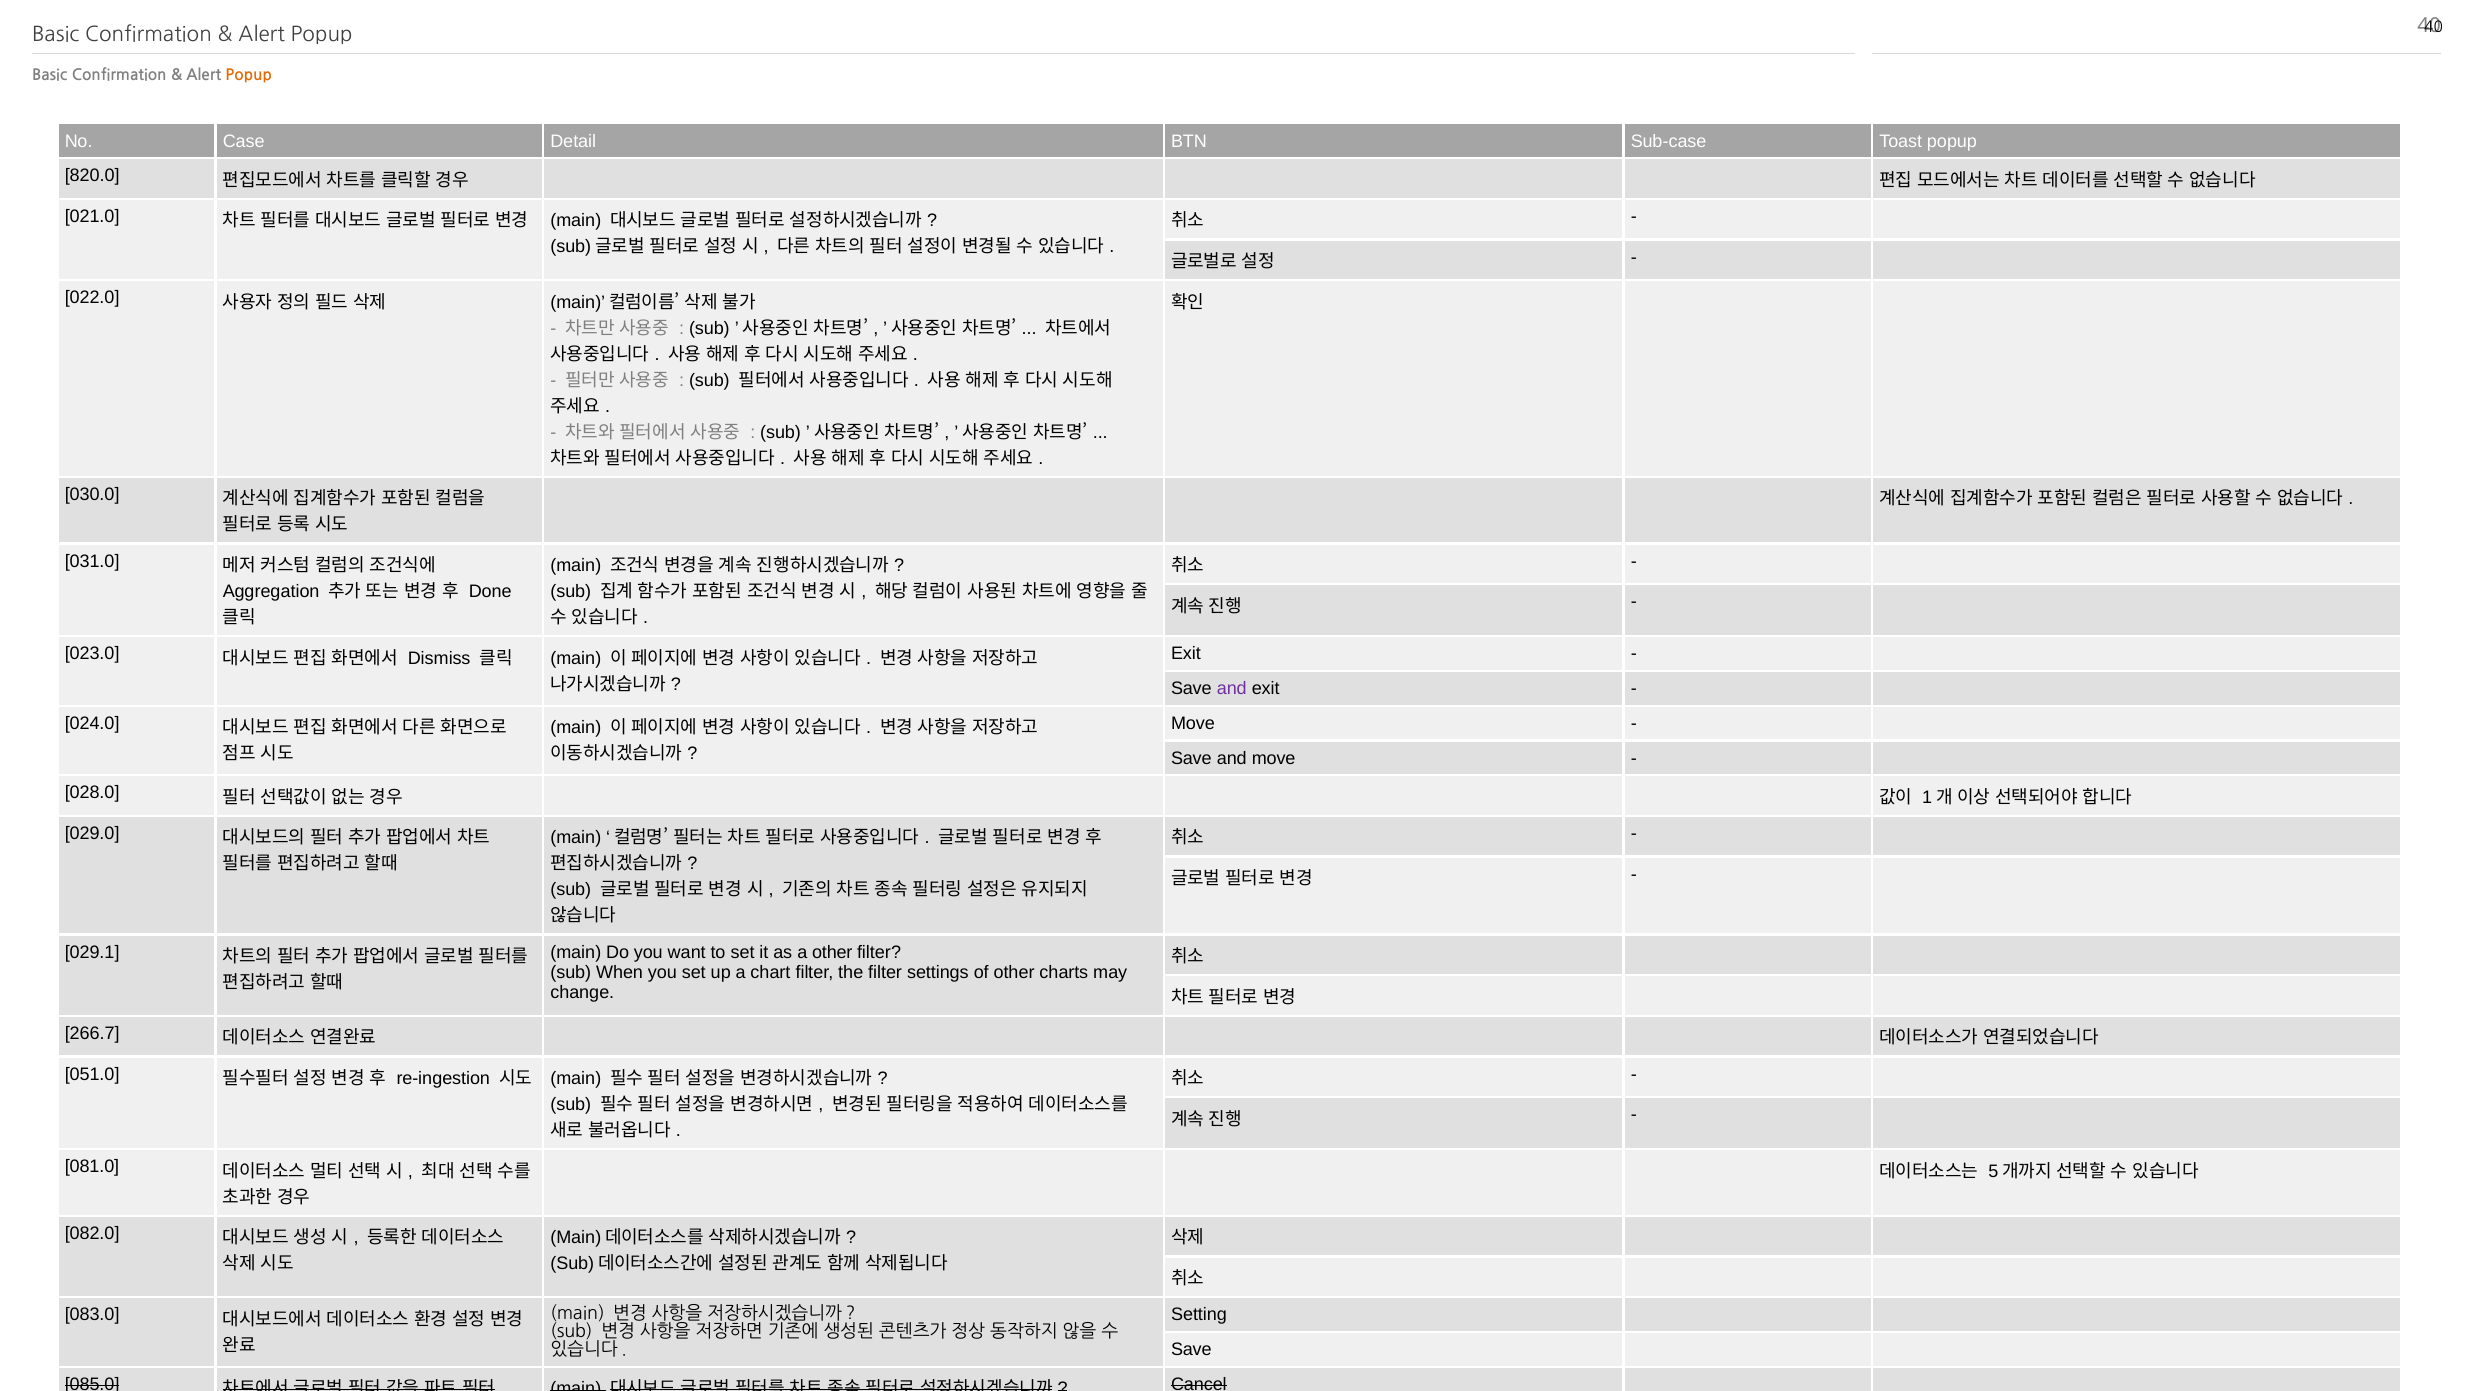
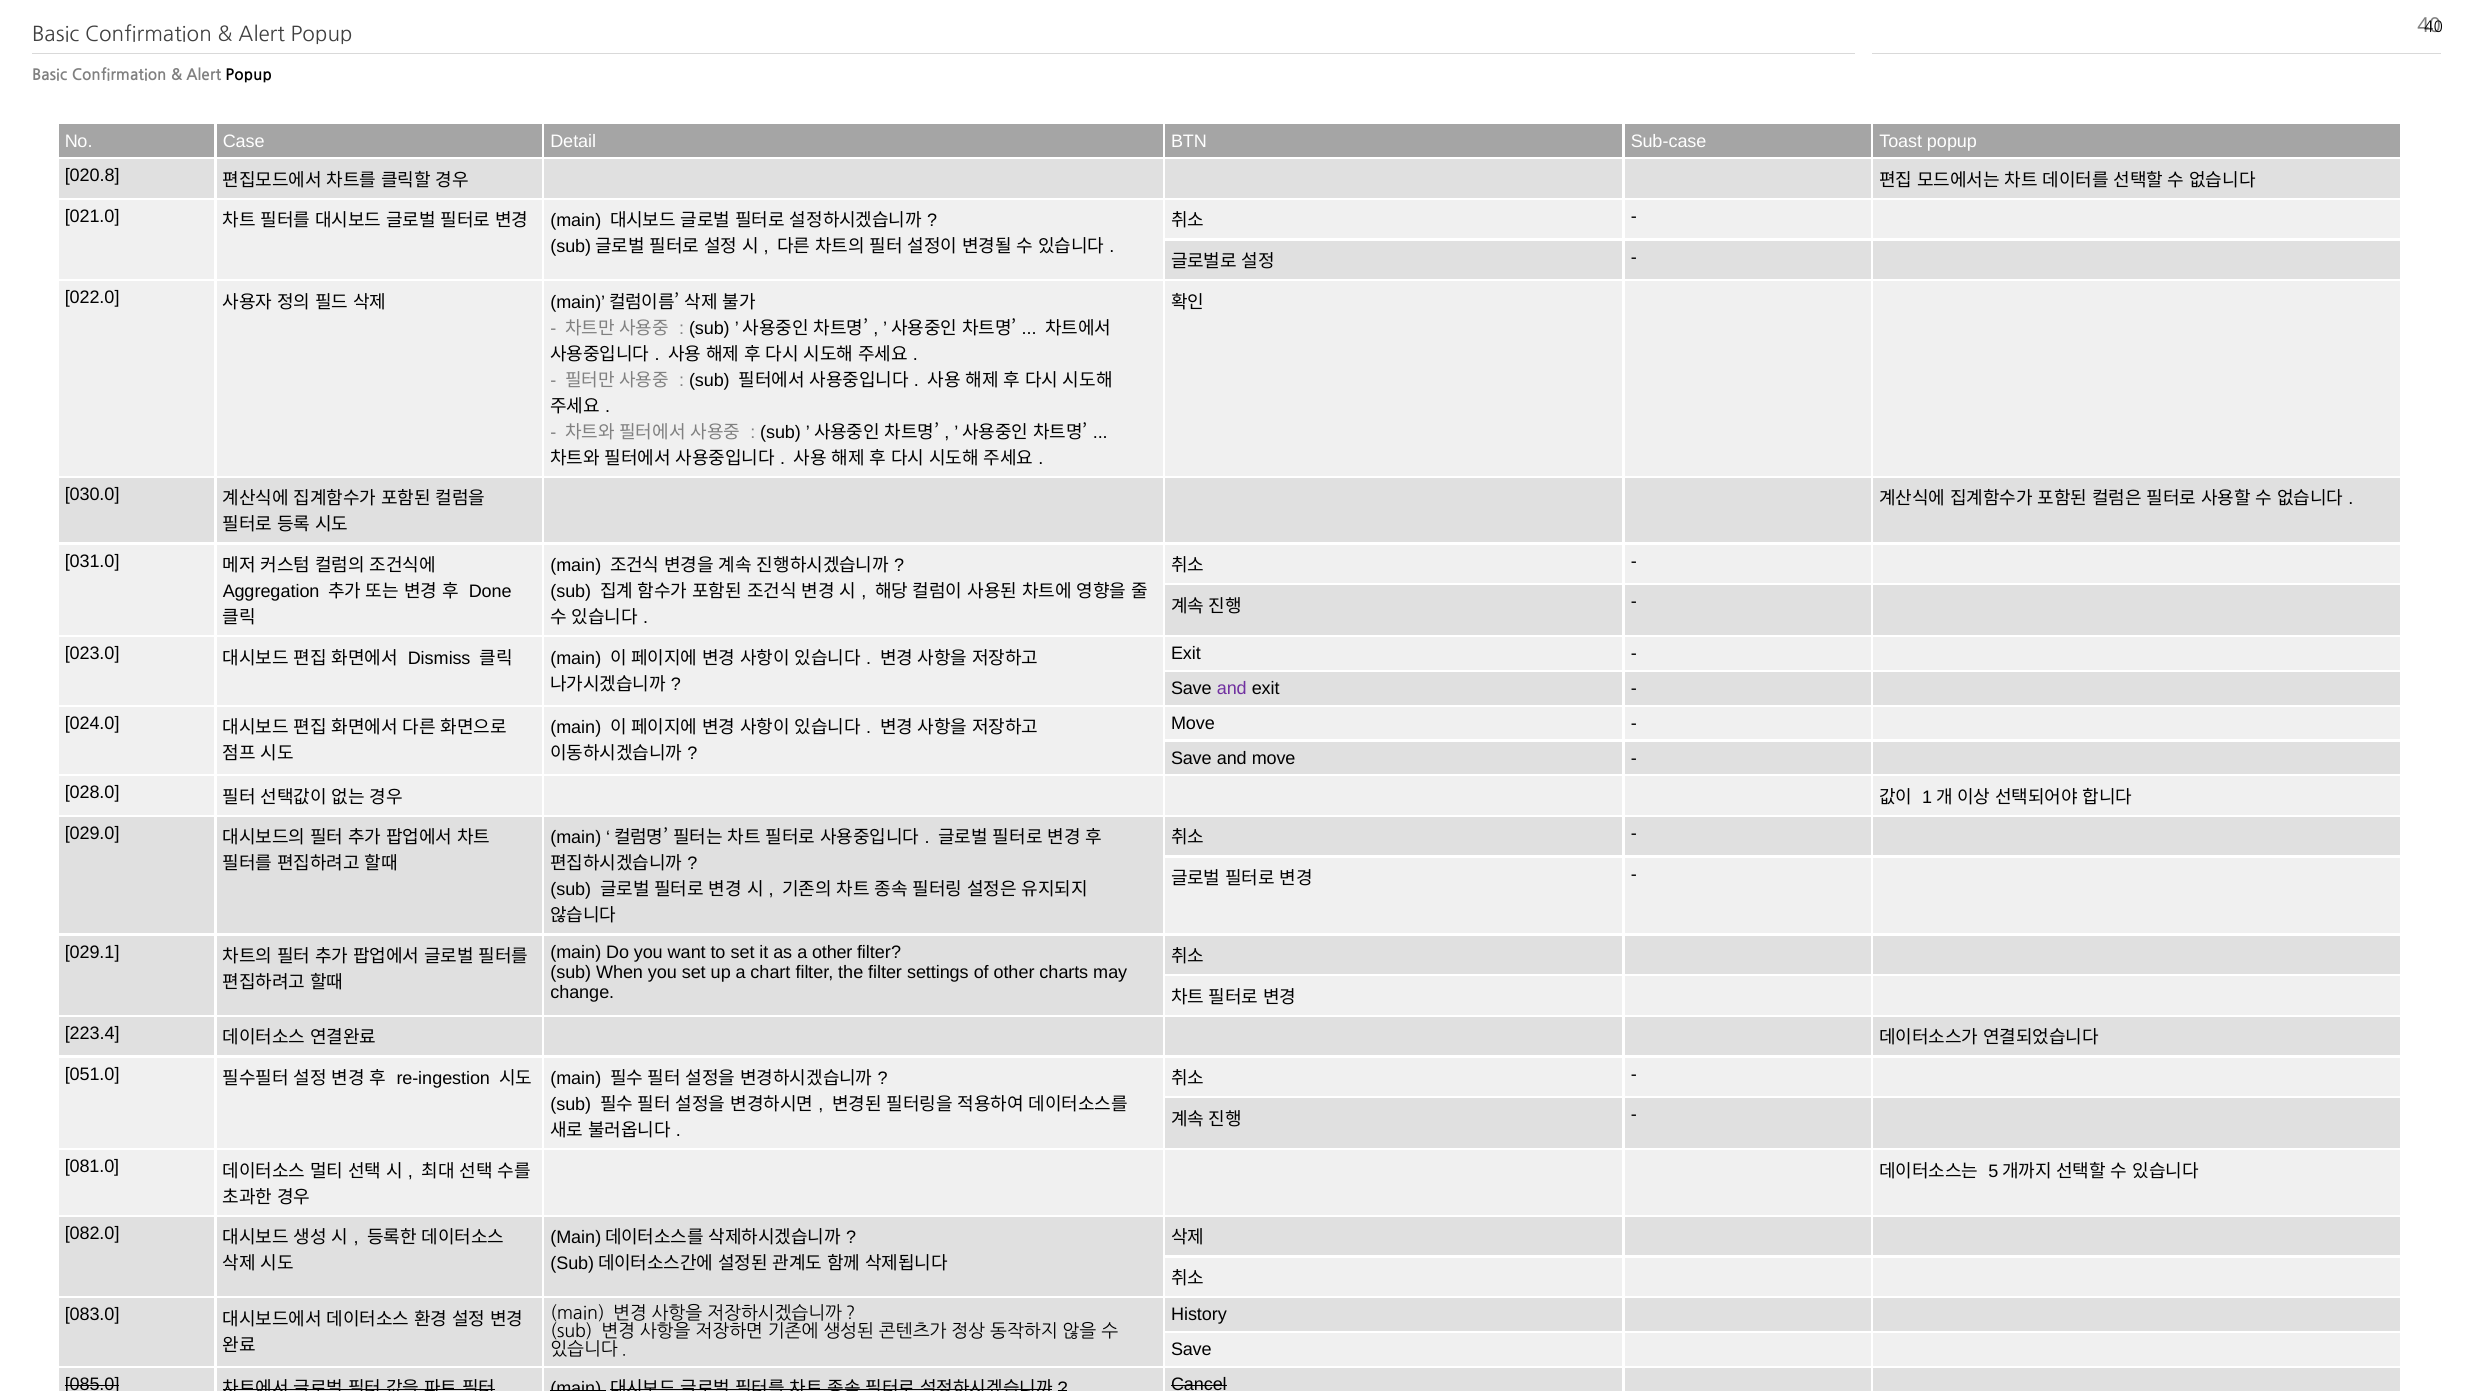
Popup at (249, 76) colour: orange -> black
820.0: 820.0 -> 020.8
266.7: 266.7 -> 223.4
Setting: Setting -> History
